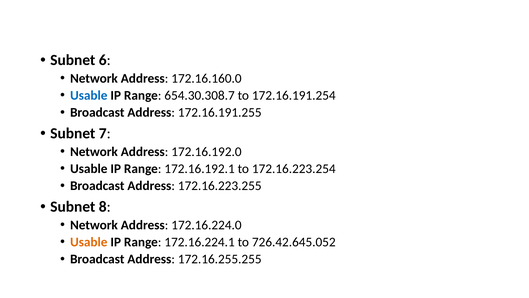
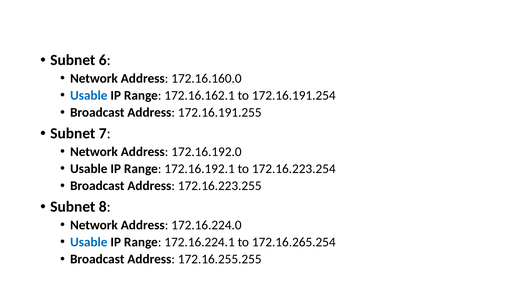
654.30.308.7: 654.30.308.7 -> 172.16.162.1
Usable at (89, 242) colour: orange -> blue
726.42.645.052: 726.42.645.052 -> 172.16.265.254
